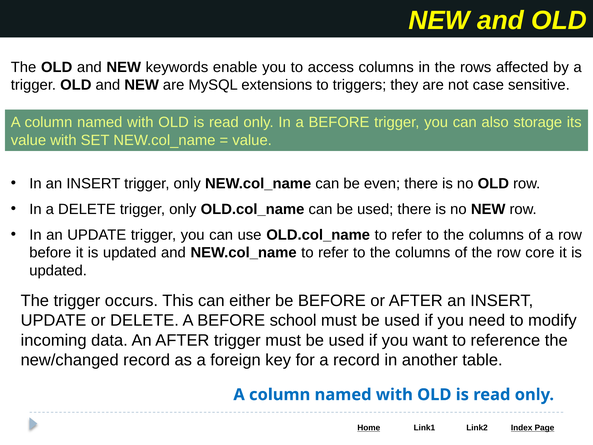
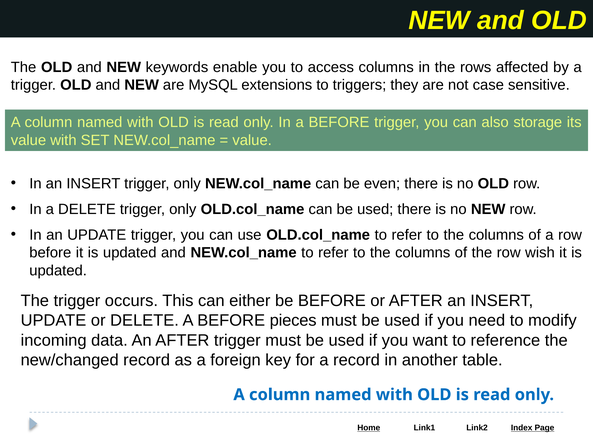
core: core -> wish
school: school -> pieces
